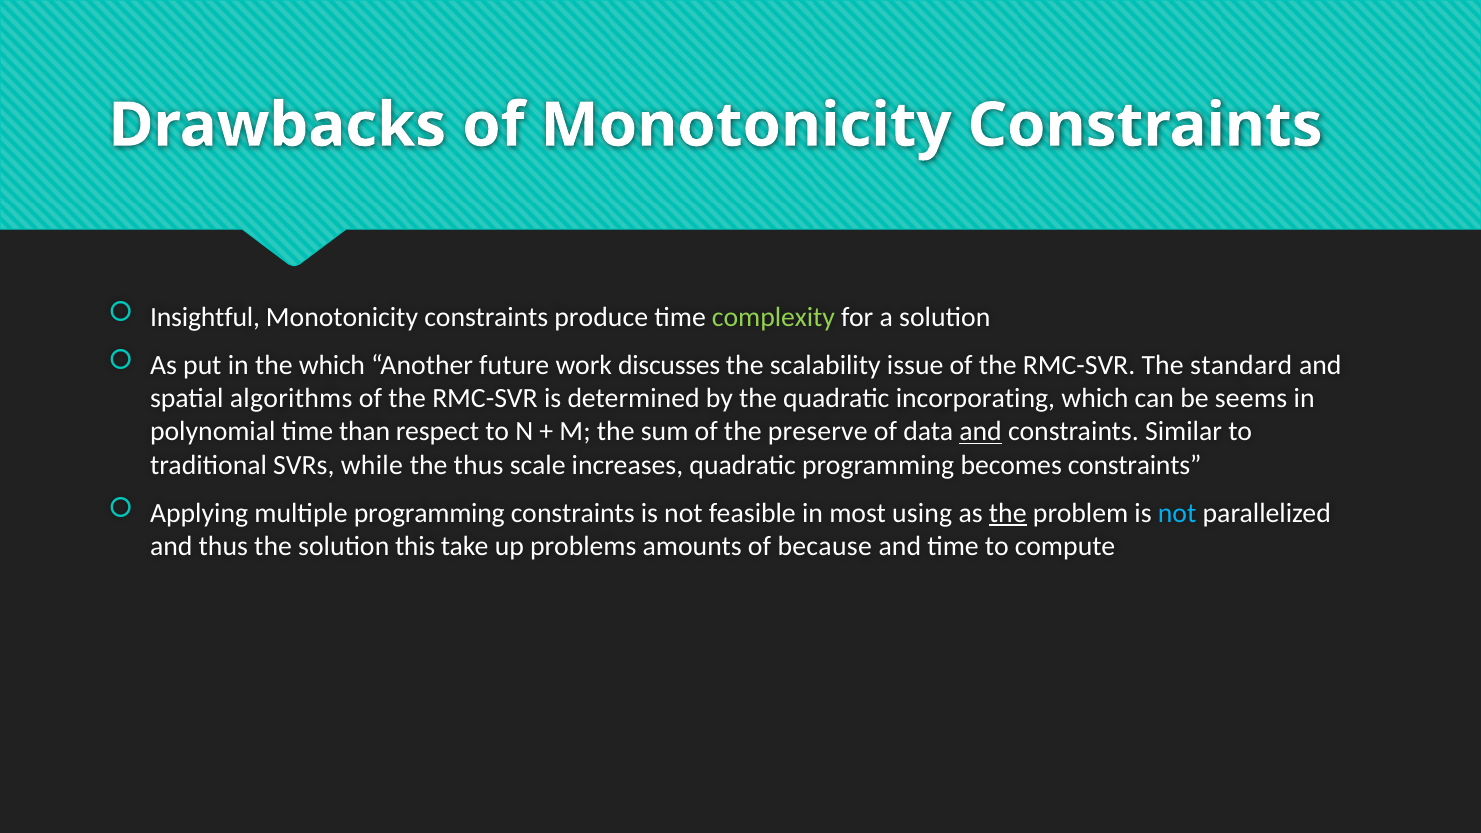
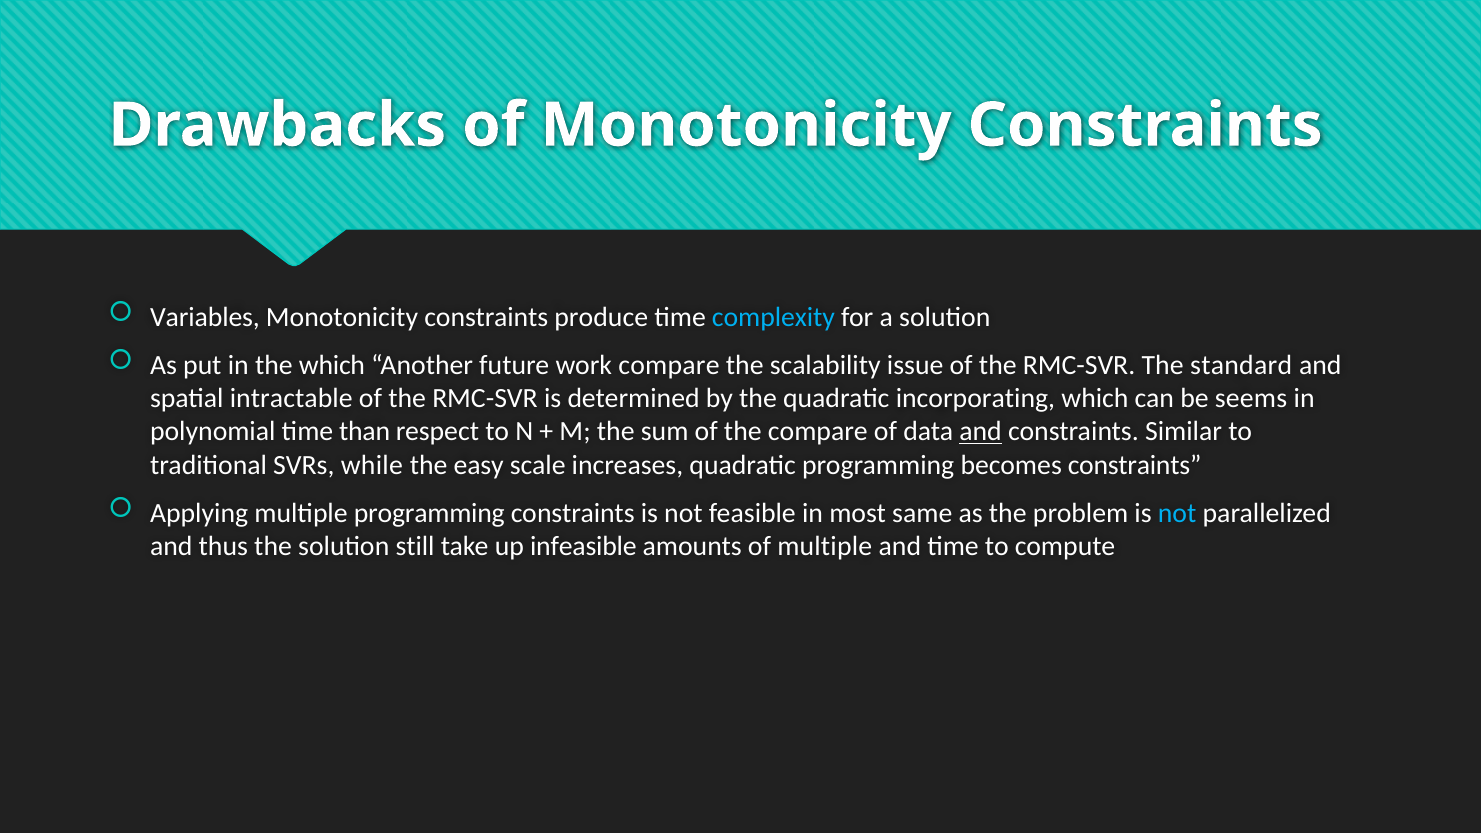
Insightful: Insightful -> Variables
complexity colour: light green -> light blue
work discusses: discusses -> compare
algorithms: algorithms -> intractable
the preserve: preserve -> compare
the thus: thus -> easy
using: using -> same
the at (1008, 513) underline: present -> none
this: this -> still
problems: problems -> infeasible
of because: because -> multiple
